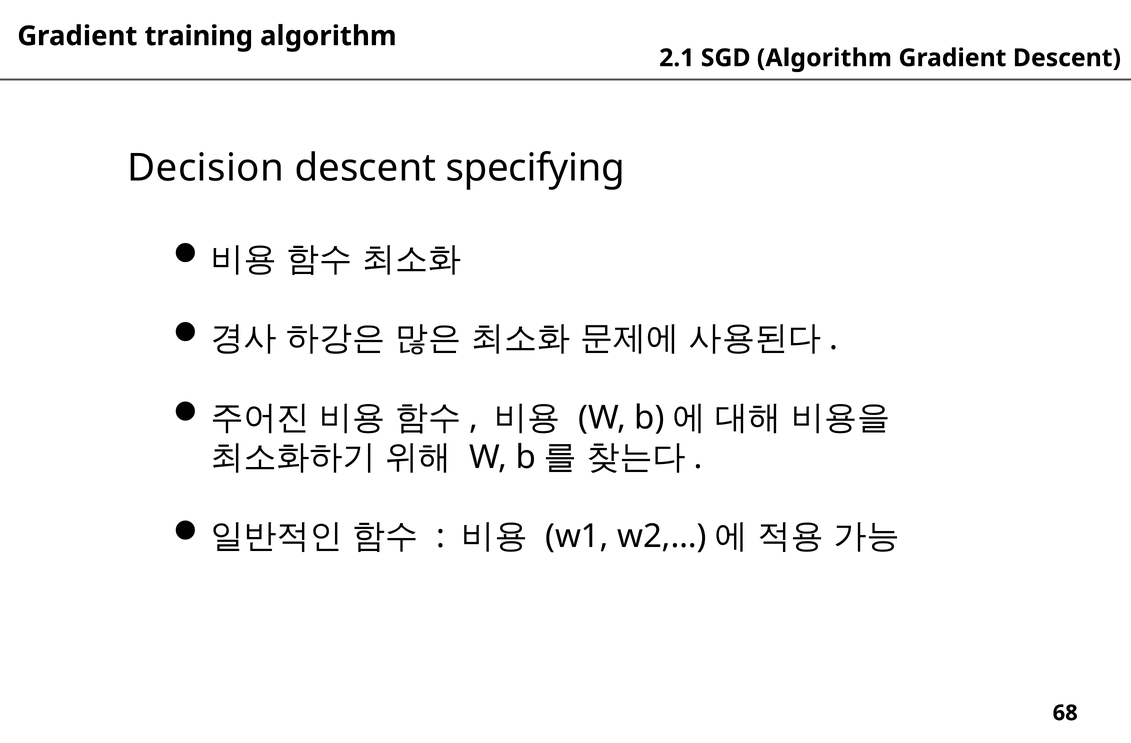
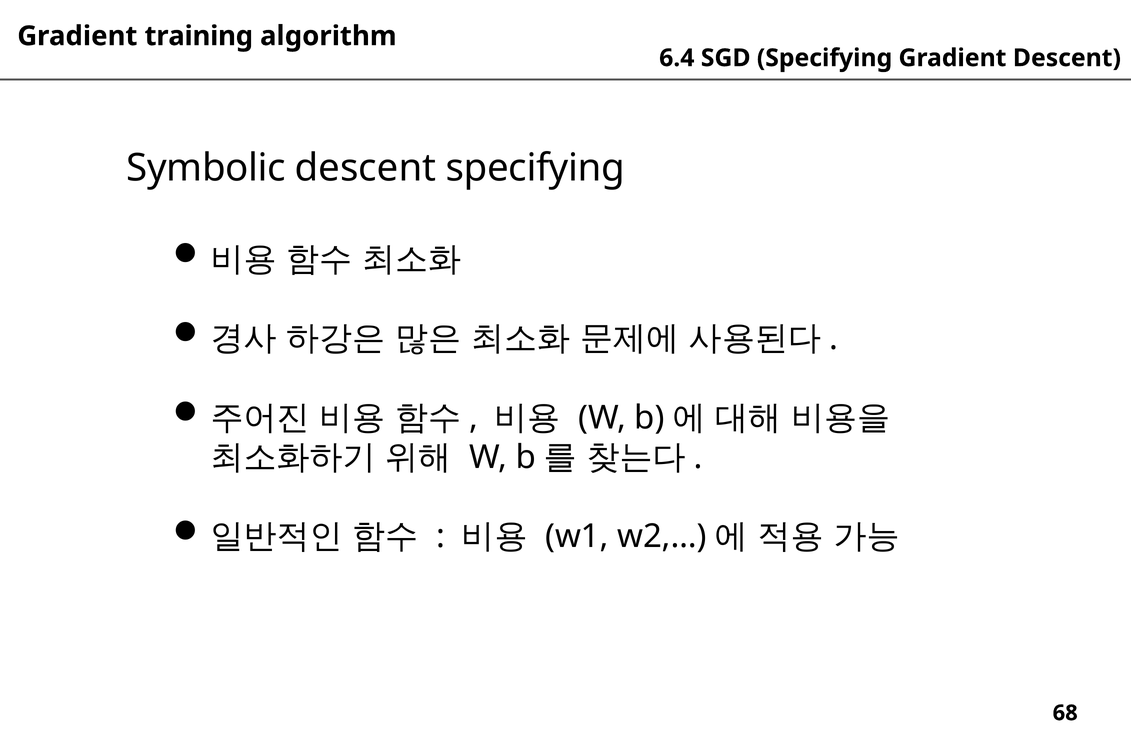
2.1: 2.1 -> 6.4
SGD Algorithm: Algorithm -> Specifying
Decision: Decision -> Symbolic
